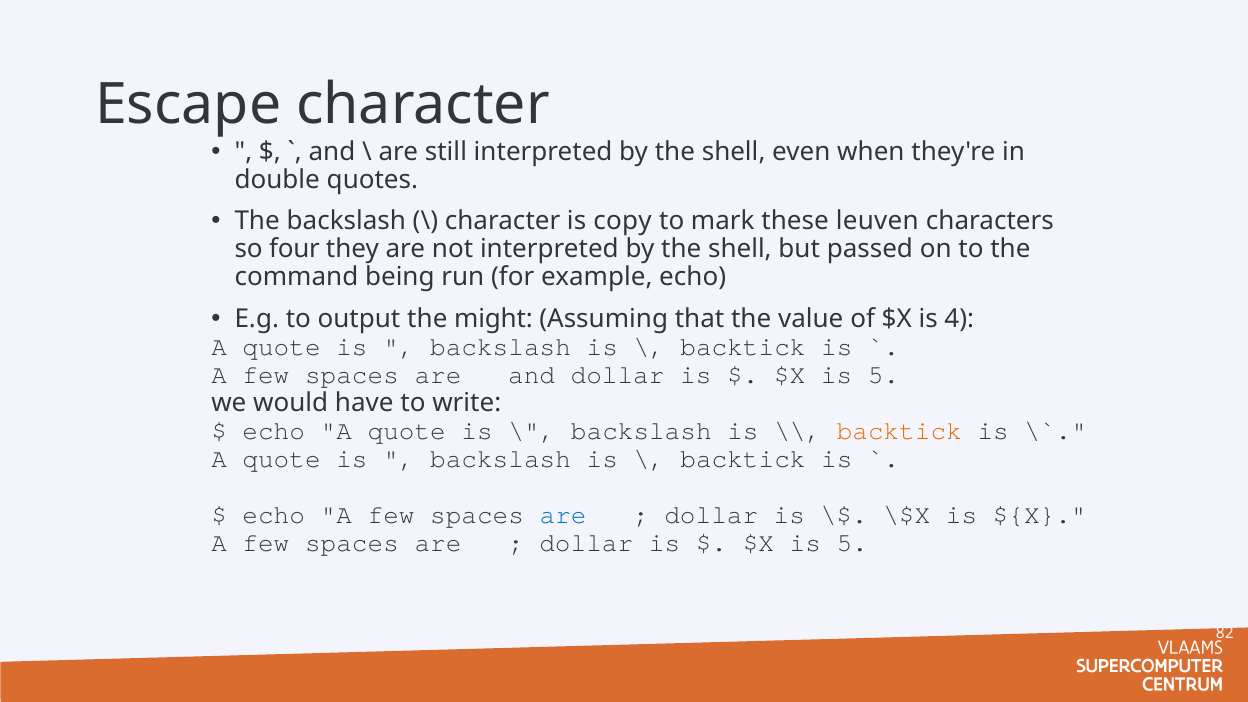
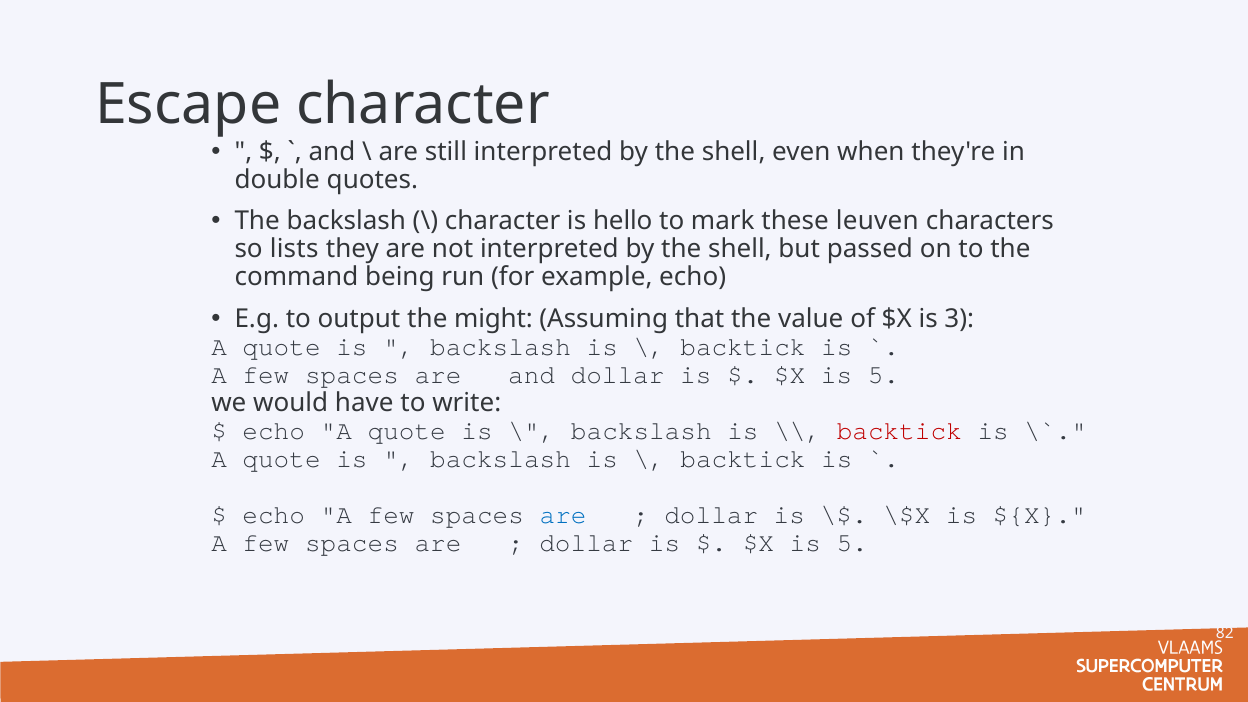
copy: copy -> hello
four: four -> lists
4: 4 -> 3
backtick at (899, 431) colour: orange -> red
